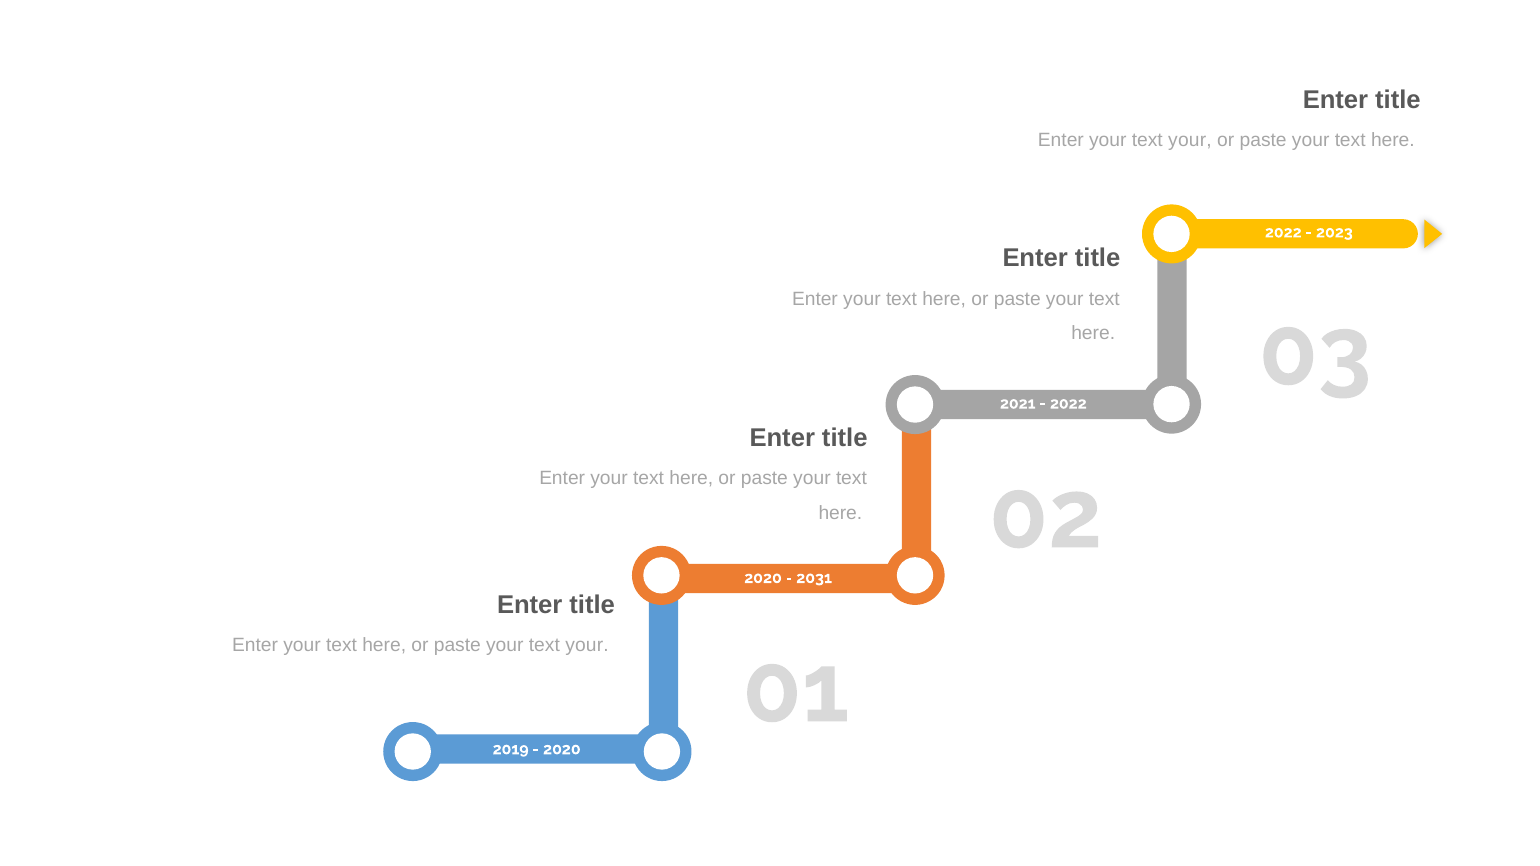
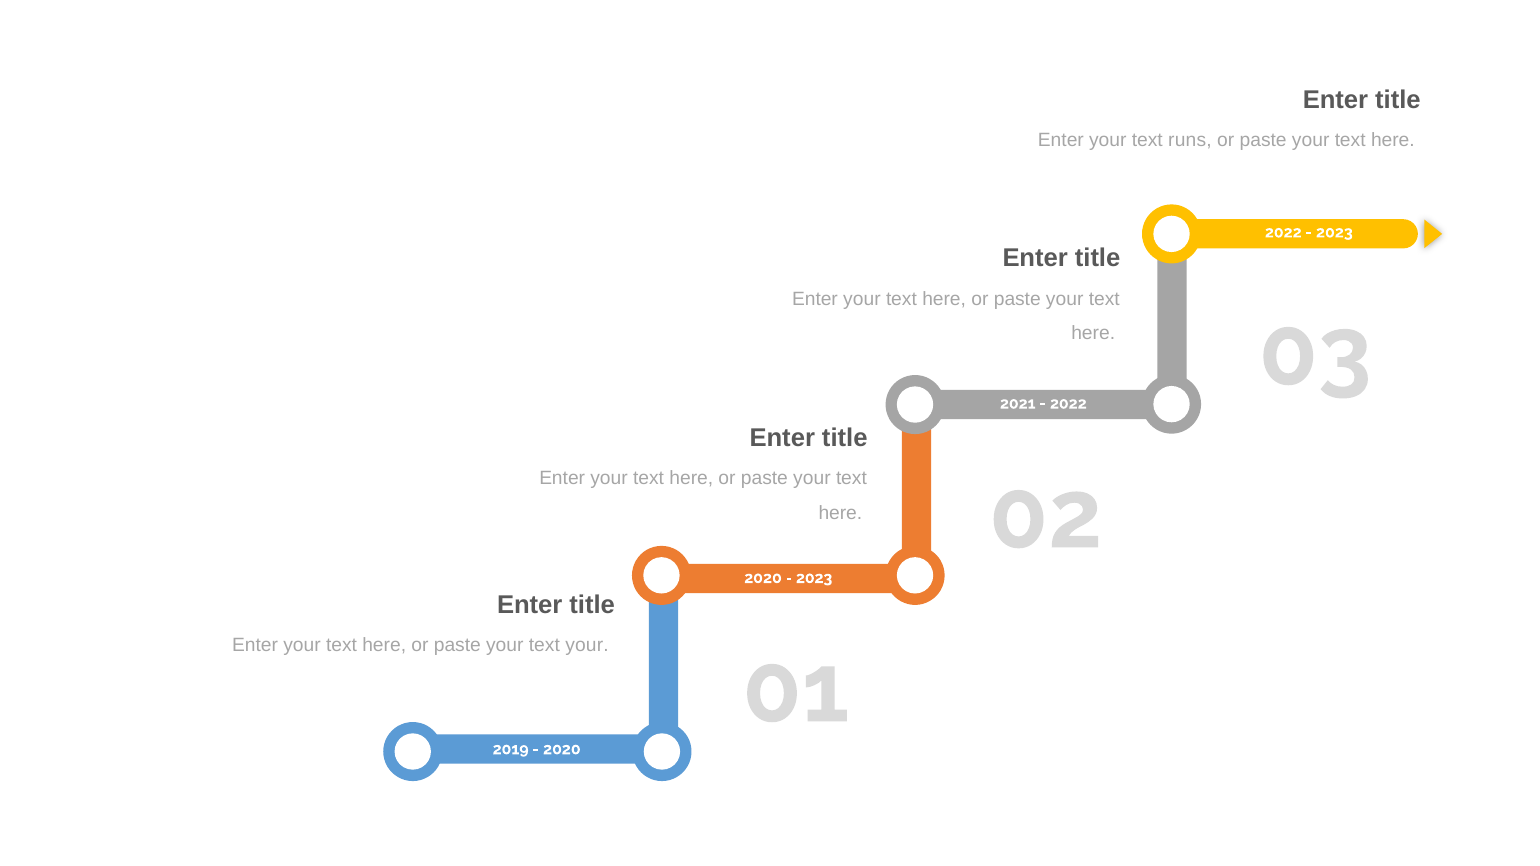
Enter your text your: your -> runs
2031 at (814, 578): 2031 -> 2023
